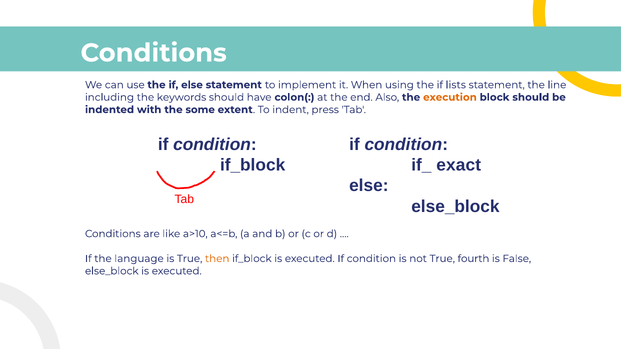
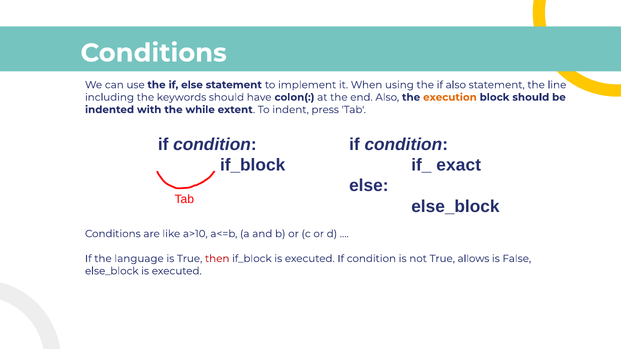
if lists: lists -> also
some: some -> while
then colour: orange -> red
fourth: fourth -> allows
